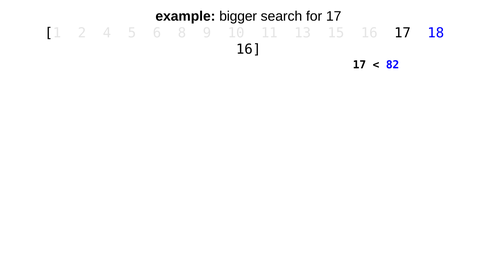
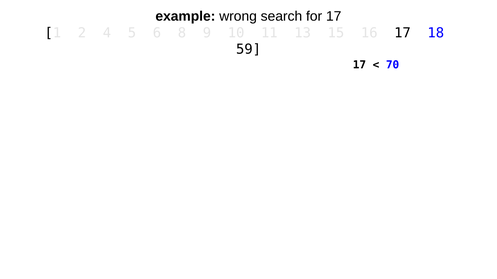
bigger: bigger -> wrong
16 at (249, 50): 16 -> 59
82: 82 -> 70
